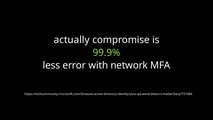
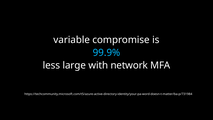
actually: actually -> variable
99.9% colour: light green -> light blue
error: error -> large
